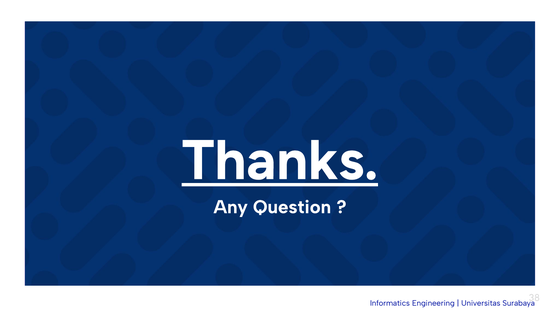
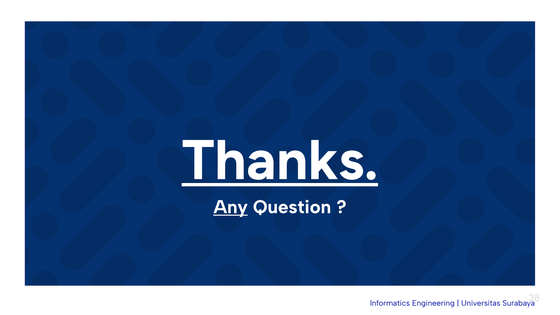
Any underline: none -> present
